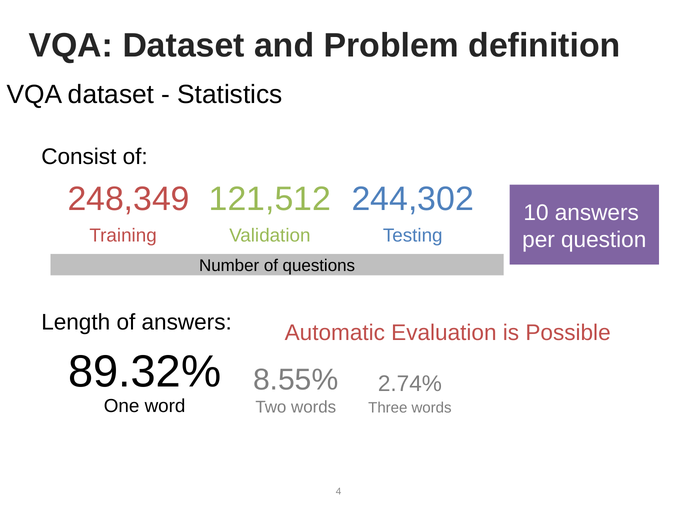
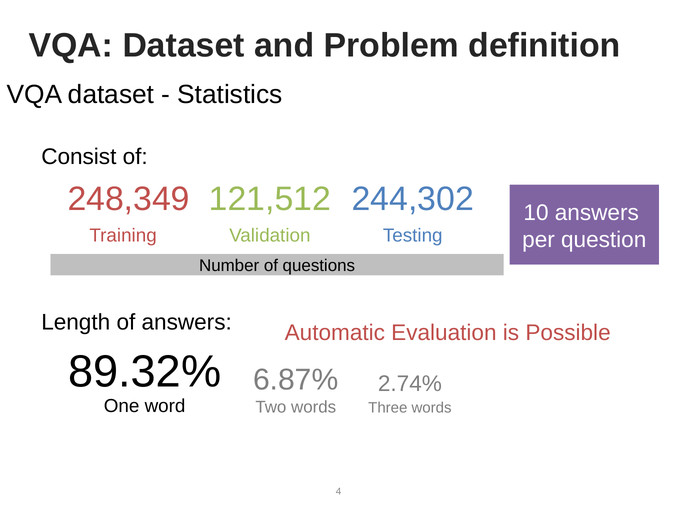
8.55%: 8.55% -> 6.87%
